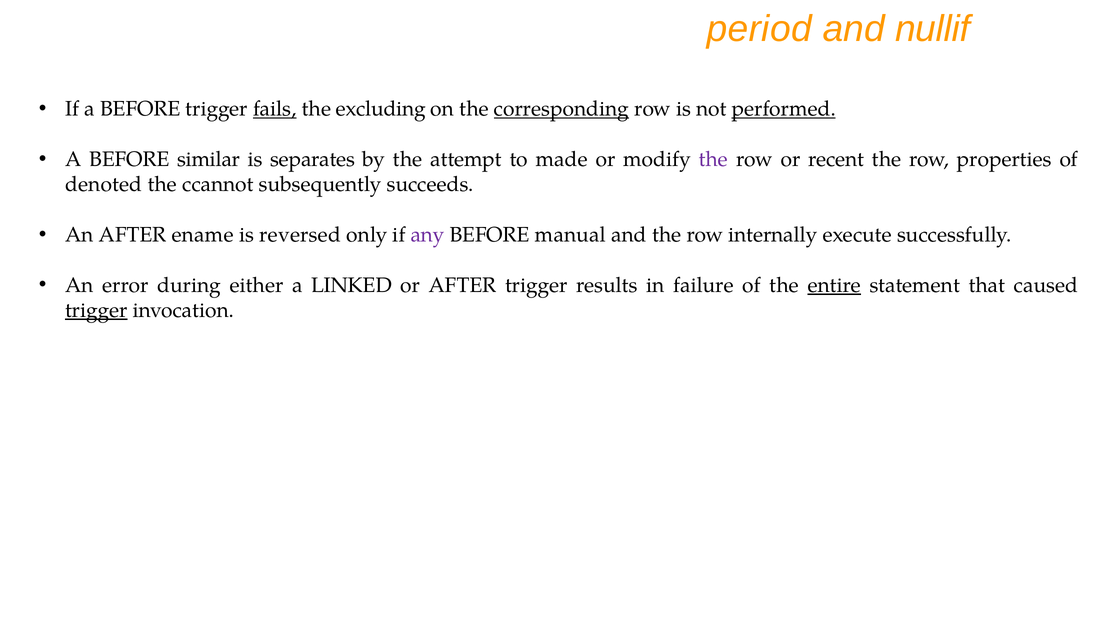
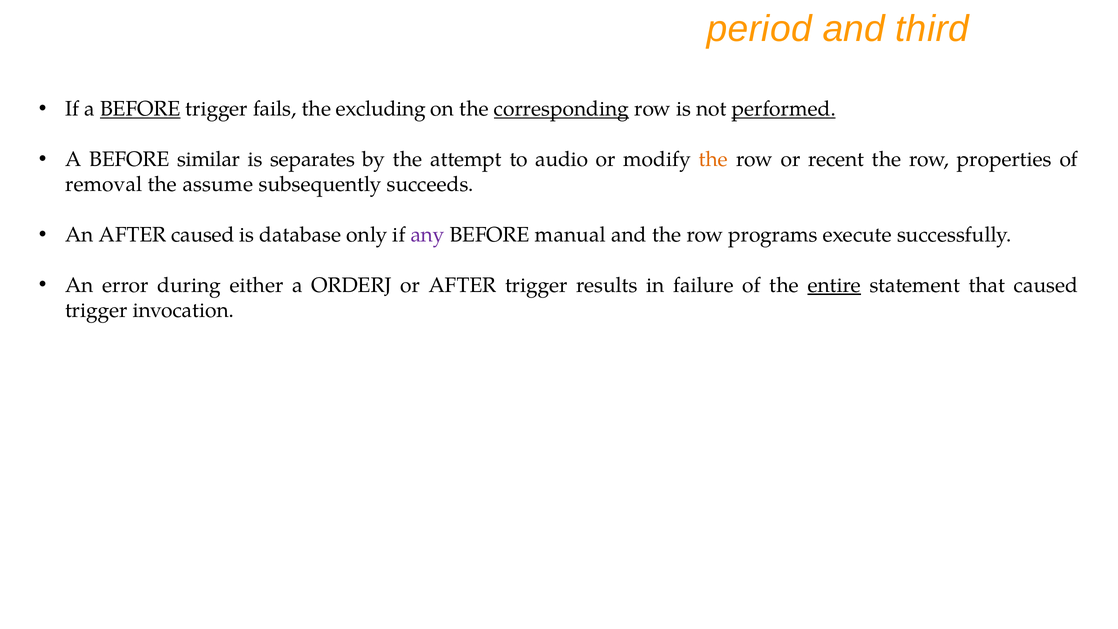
nullif: nullif -> third
BEFORE at (140, 109) underline: none -> present
fails underline: present -> none
made: made -> audio
the at (713, 159) colour: purple -> orange
denoted: denoted -> removal
ccannot: ccannot -> assume
AFTER ename: ename -> caused
reversed: reversed -> database
internally: internally -> programs
LINKED: LINKED -> ORDERJ
trigger at (96, 310) underline: present -> none
